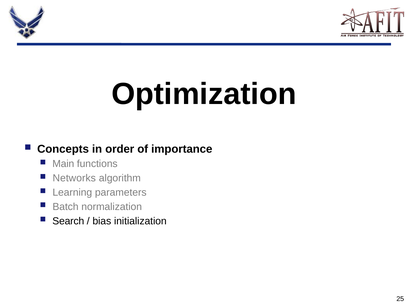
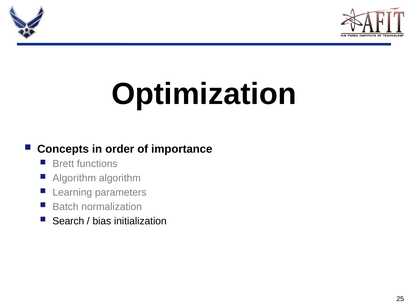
Main: Main -> Brett
Networks at (74, 178): Networks -> Algorithm
